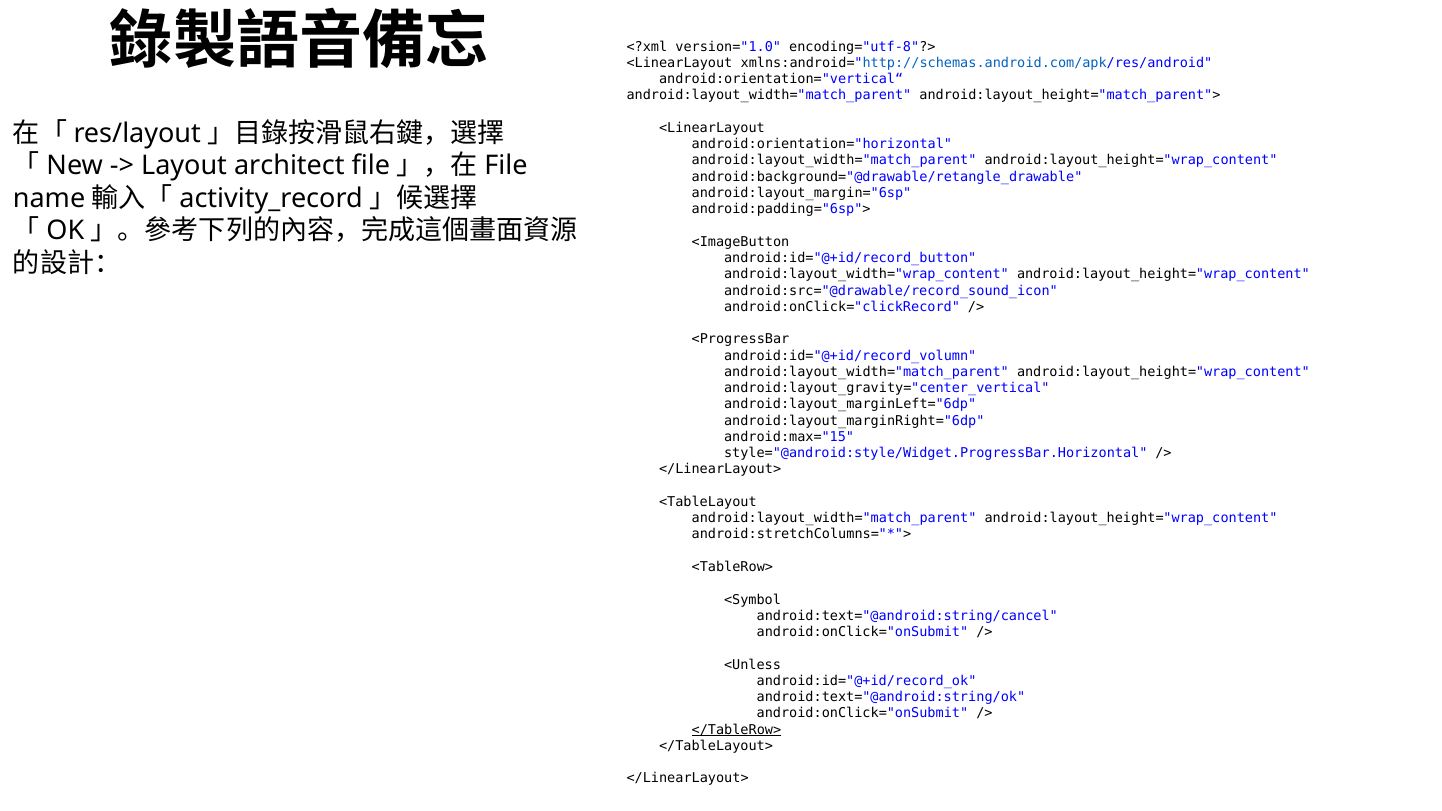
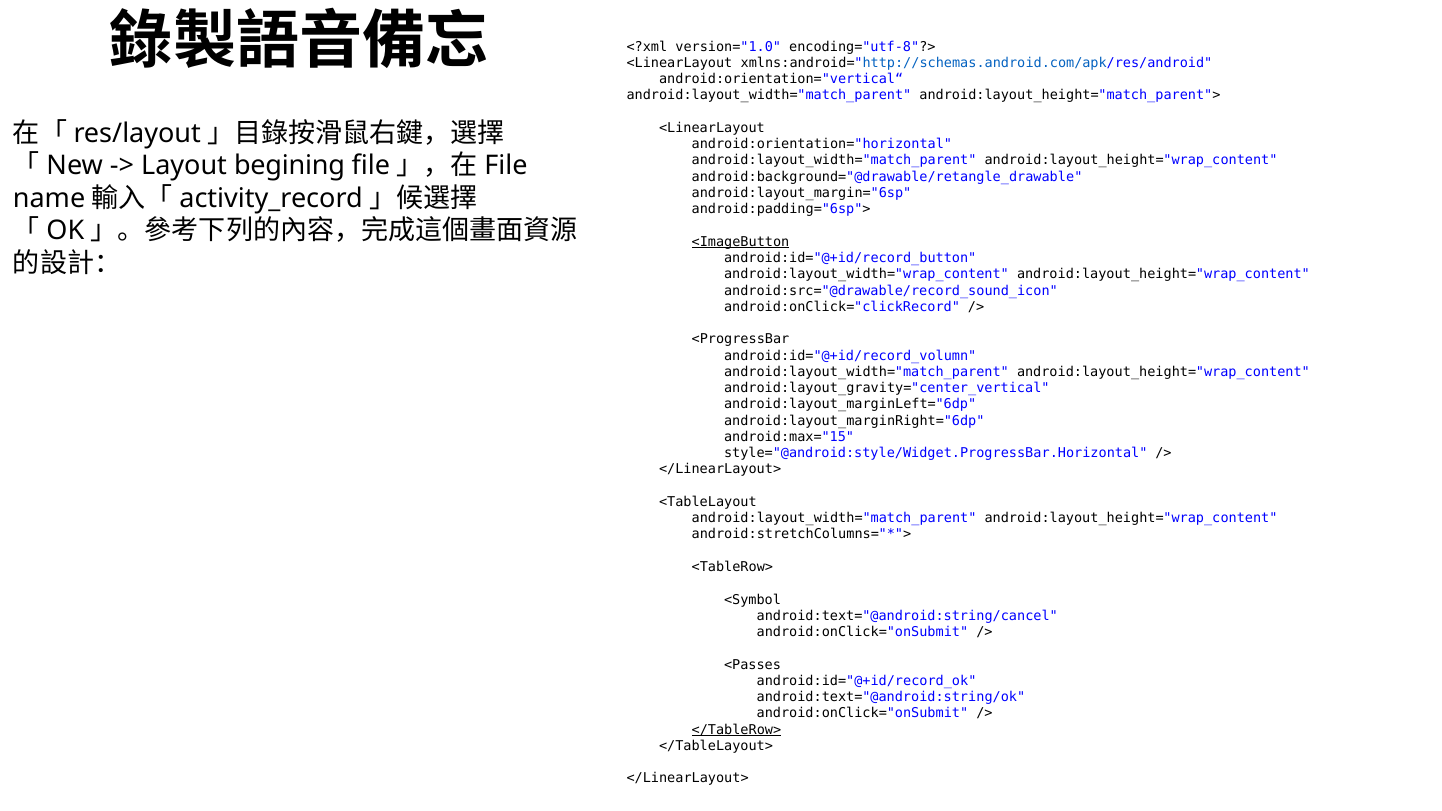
architect: architect -> begining
<ImageButton underline: none -> present
<Unless: <Unless -> <Passes
